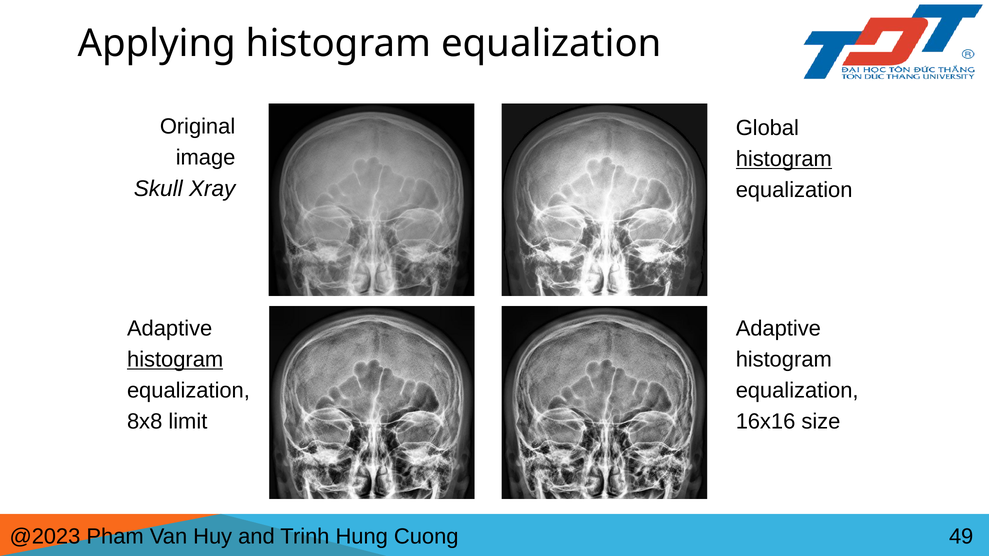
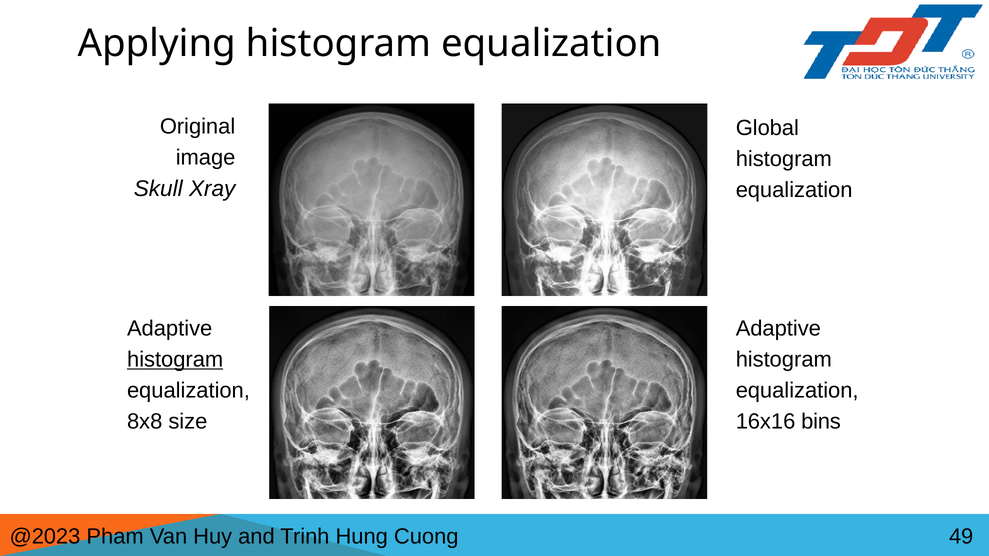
histogram at (784, 159) underline: present -> none
limit: limit -> size
size: size -> bins
